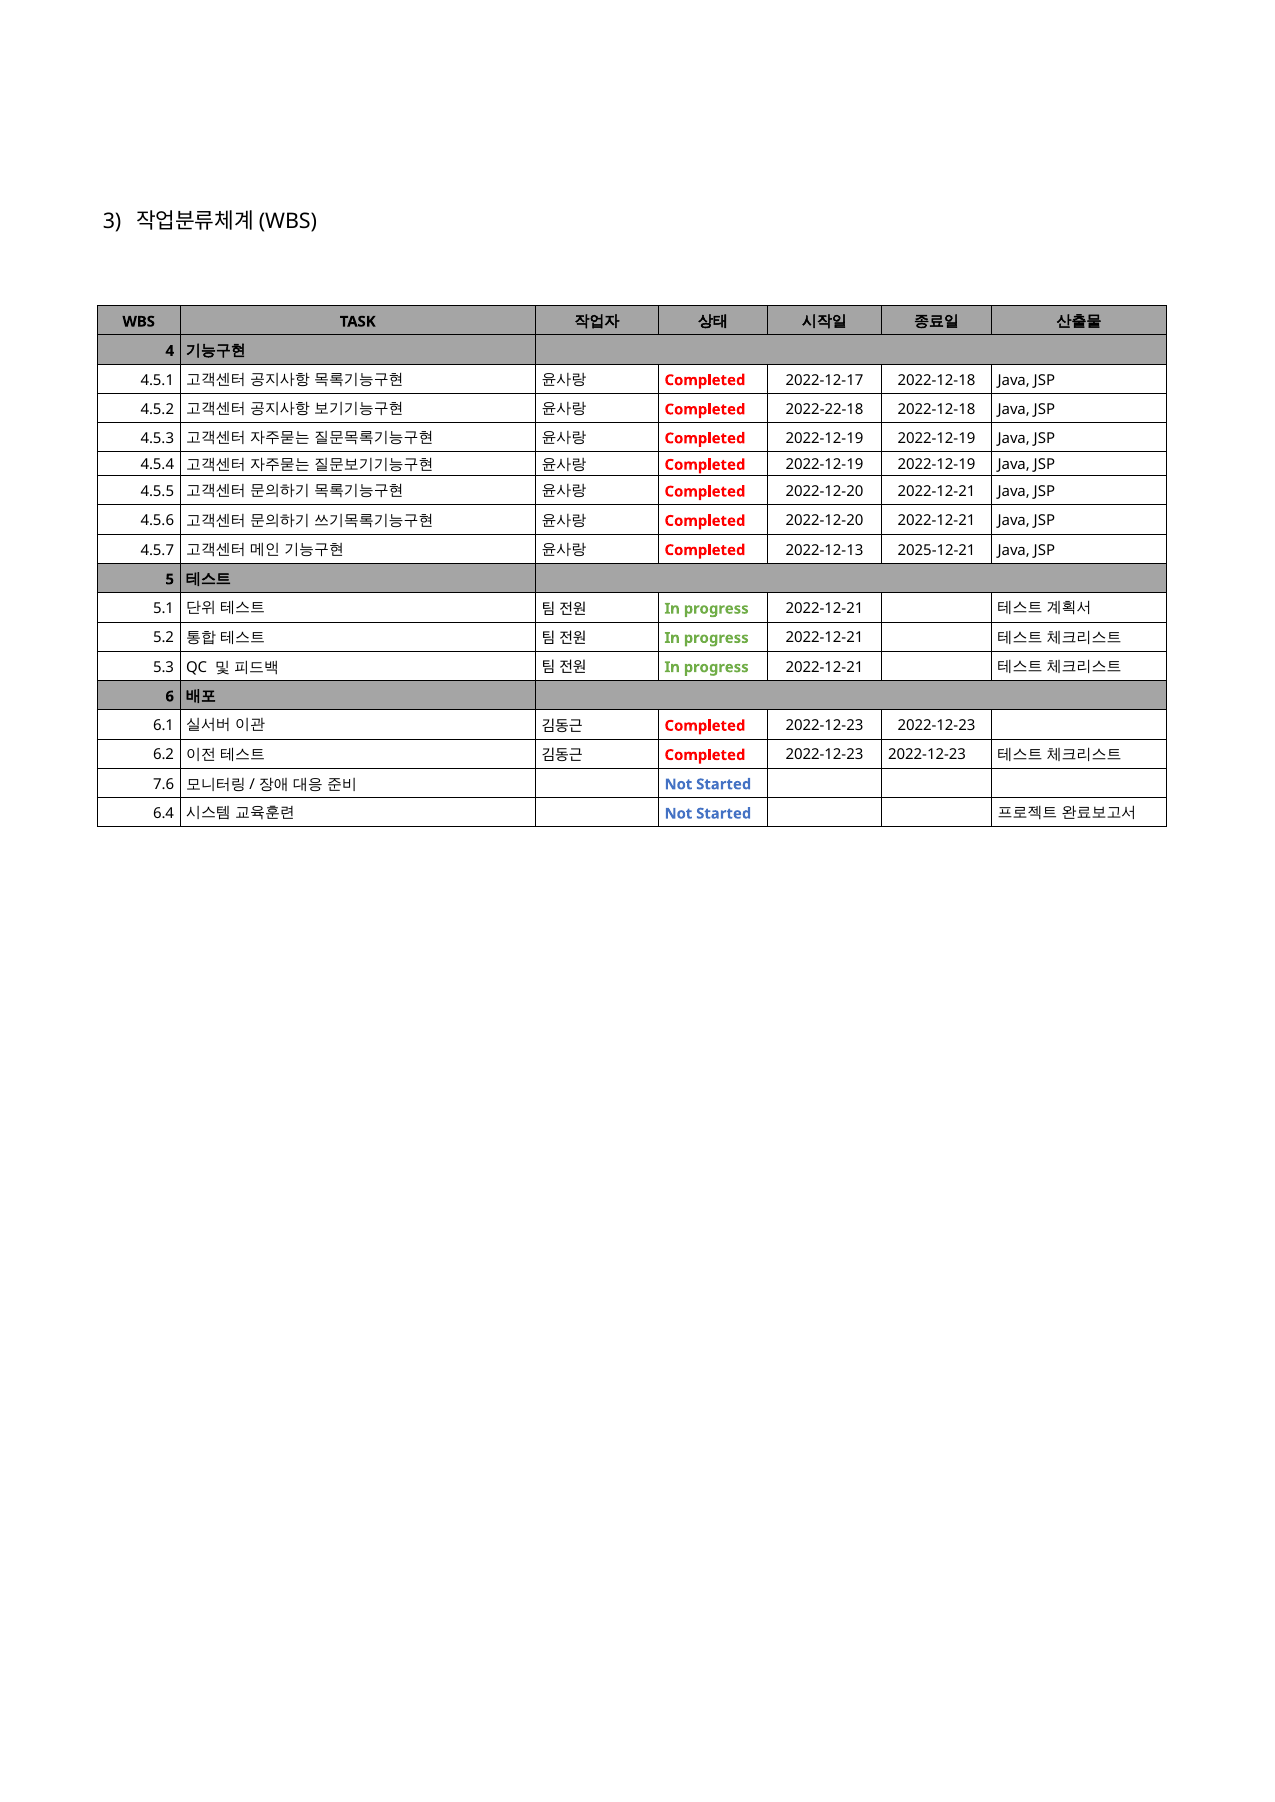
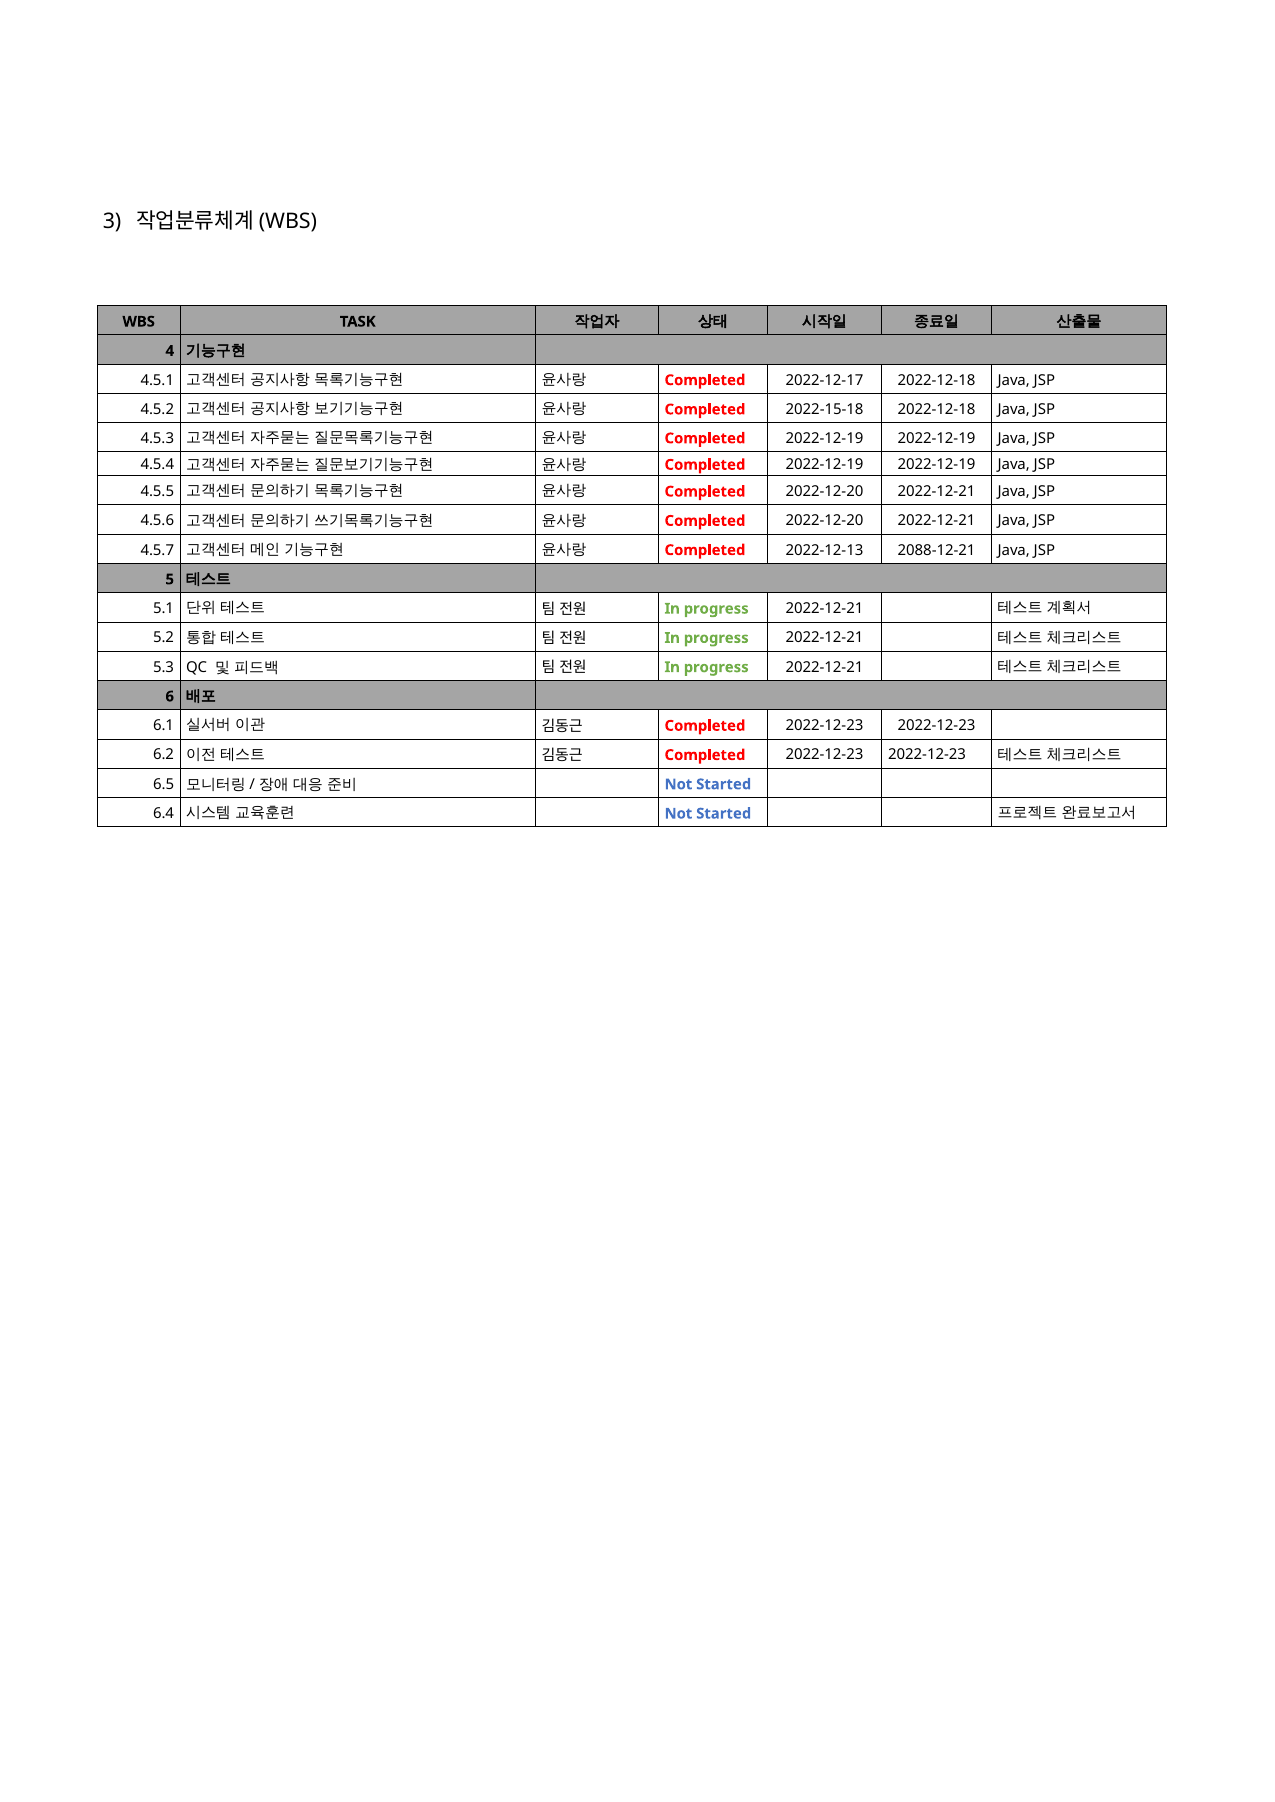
2022-22-18: 2022-22-18 -> 2022-15-18
2025-12-21: 2025-12-21 -> 2088-12-21
7.6: 7.6 -> 6.5
